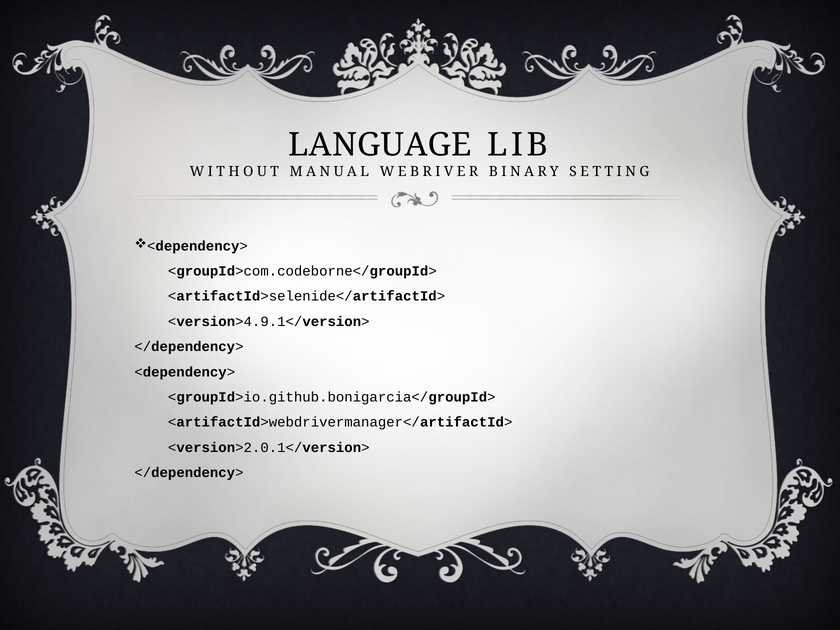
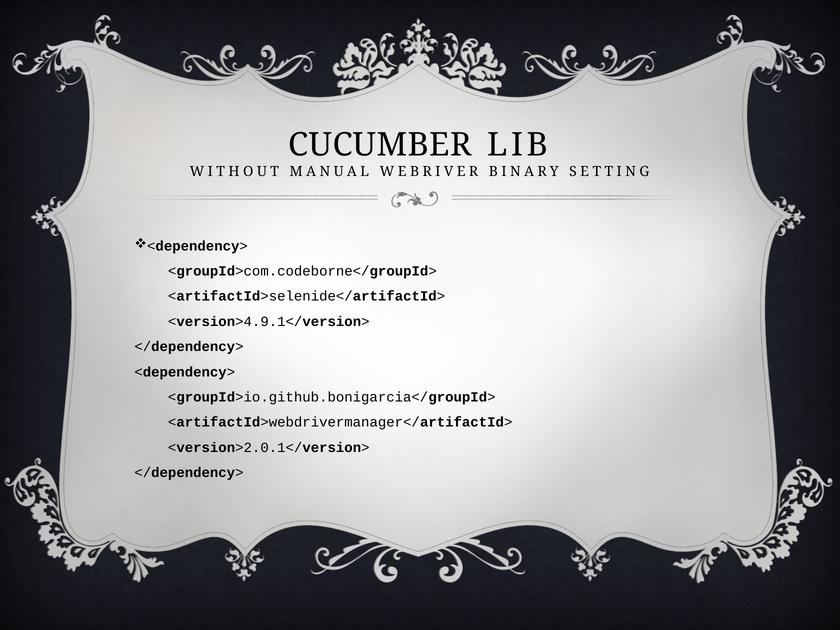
LANGUAGE: LANGUAGE -> CUCUMBER
